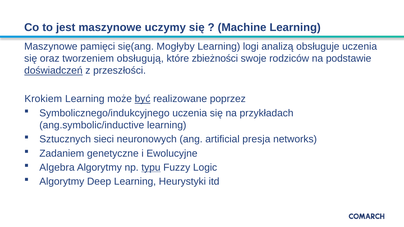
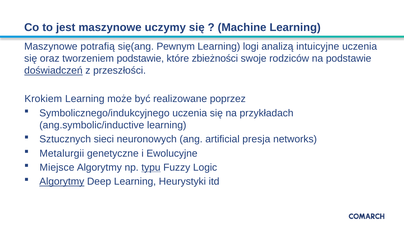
pamięci: pamięci -> potrafią
Mogłyby: Mogłyby -> Pewnym
obsługuje: obsługuje -> intuicyjne
tworzeniem obsługują: obsługują -> podstawie
być underline: present -> none
Zadaniem: Zadaniem -> Metalurgii
Algebra: Algebra -> Miejsce
Algorytmy at (62, 182) underline: none -> present
